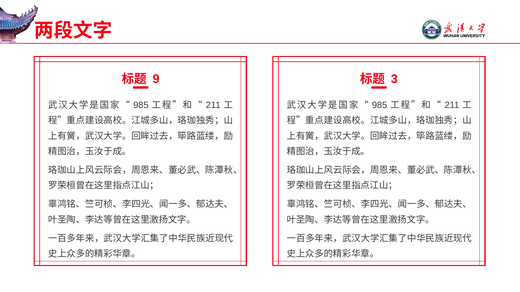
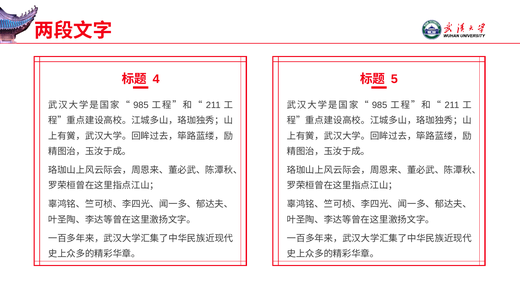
9: 9 -> 4
3: 3 -> 5
